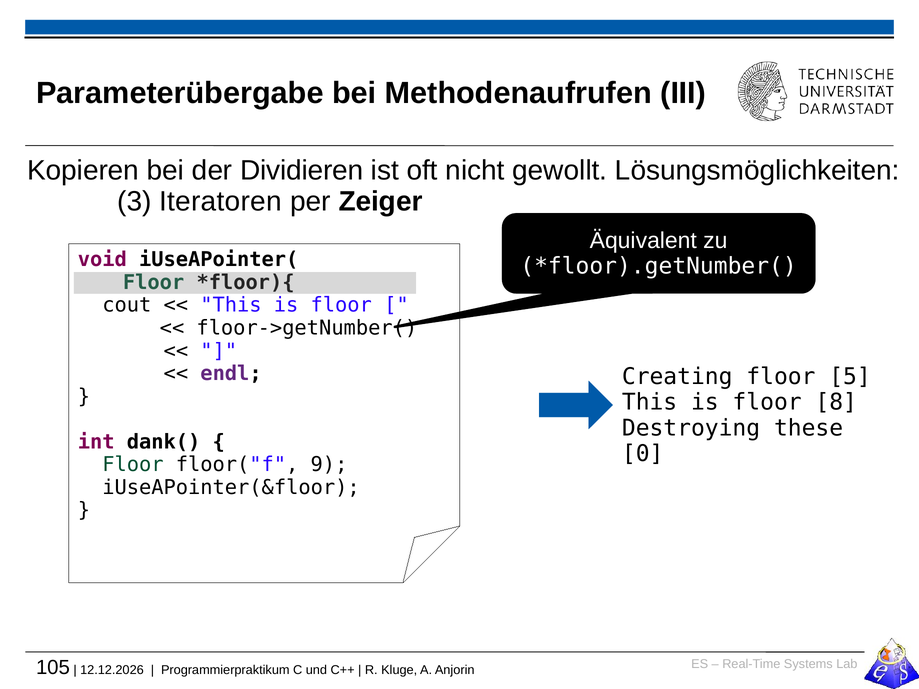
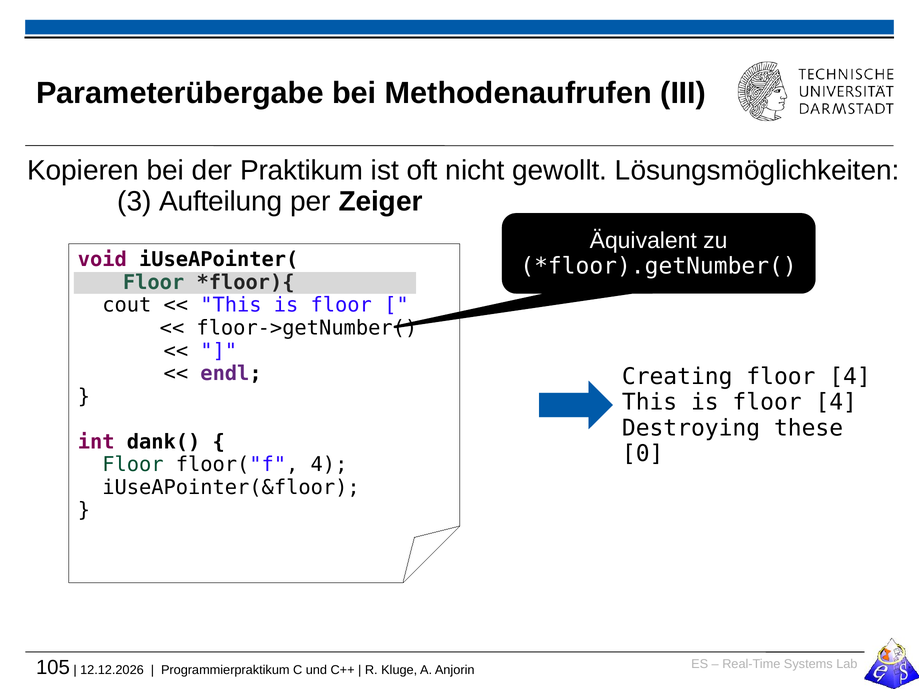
Dividieren: Dividieren -> Praktikum
Iteratoren: Iteratoren -> Aufteilung
Creating floor 5: 5 -> 4
is floor 8: 8 -> 4
floor("f 9: 9 -> 4
